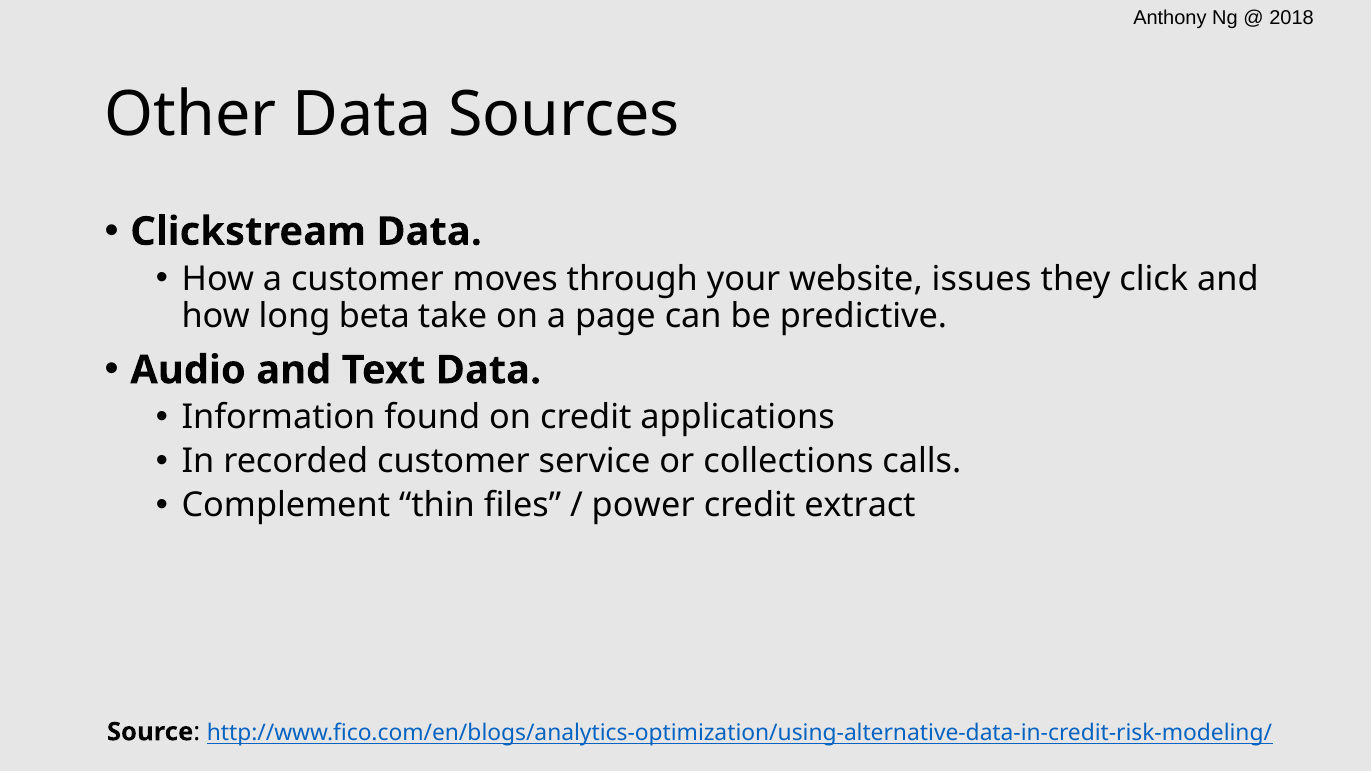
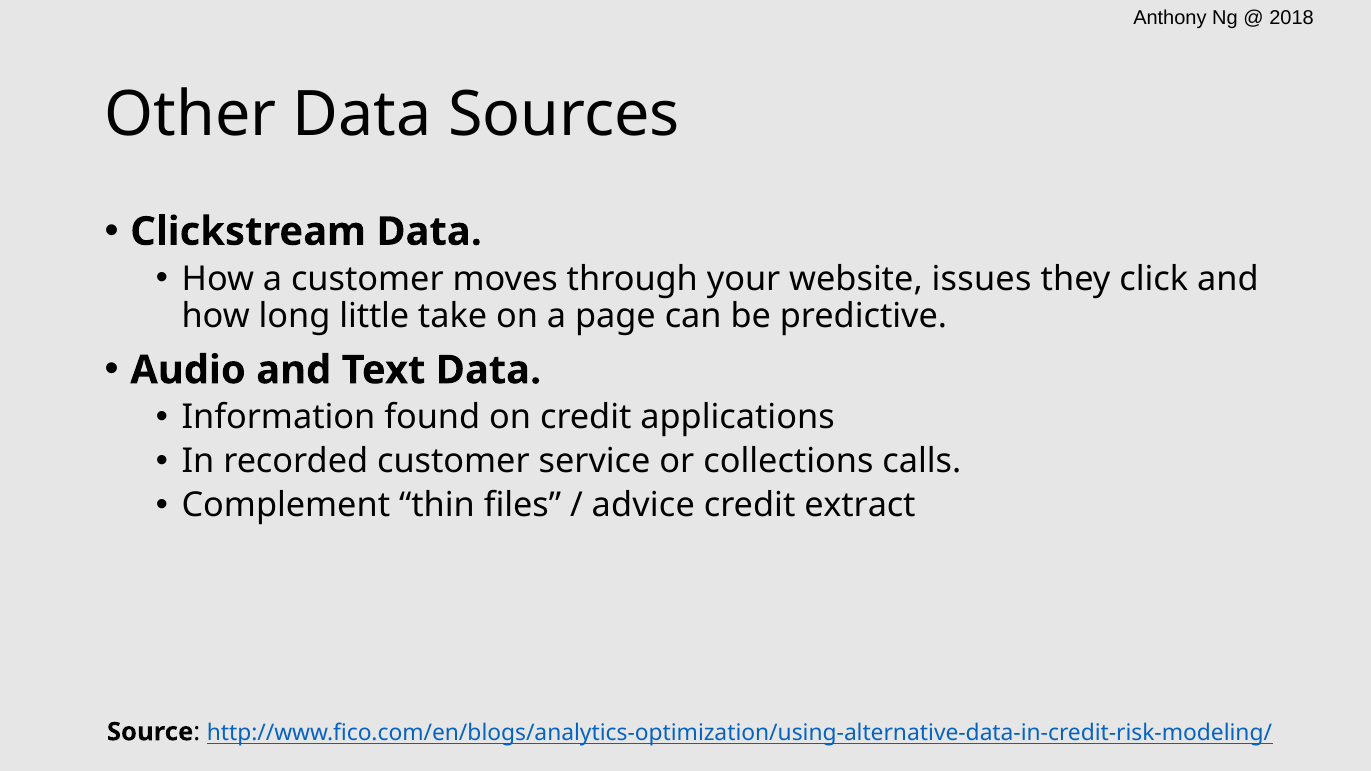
beta: beta -> little
power: power -> advice
